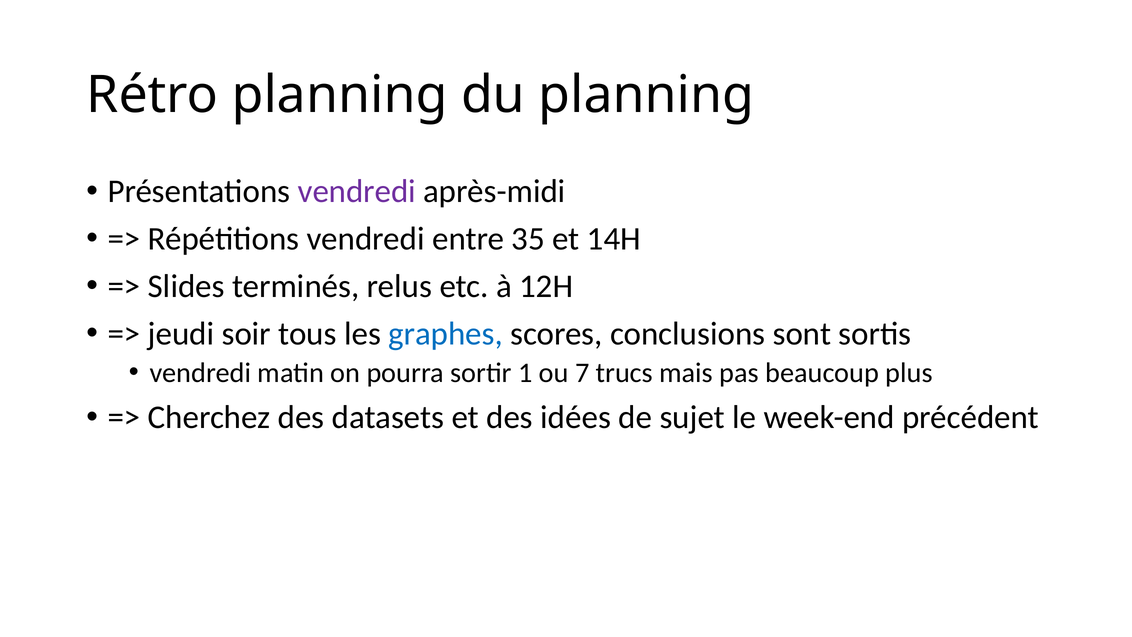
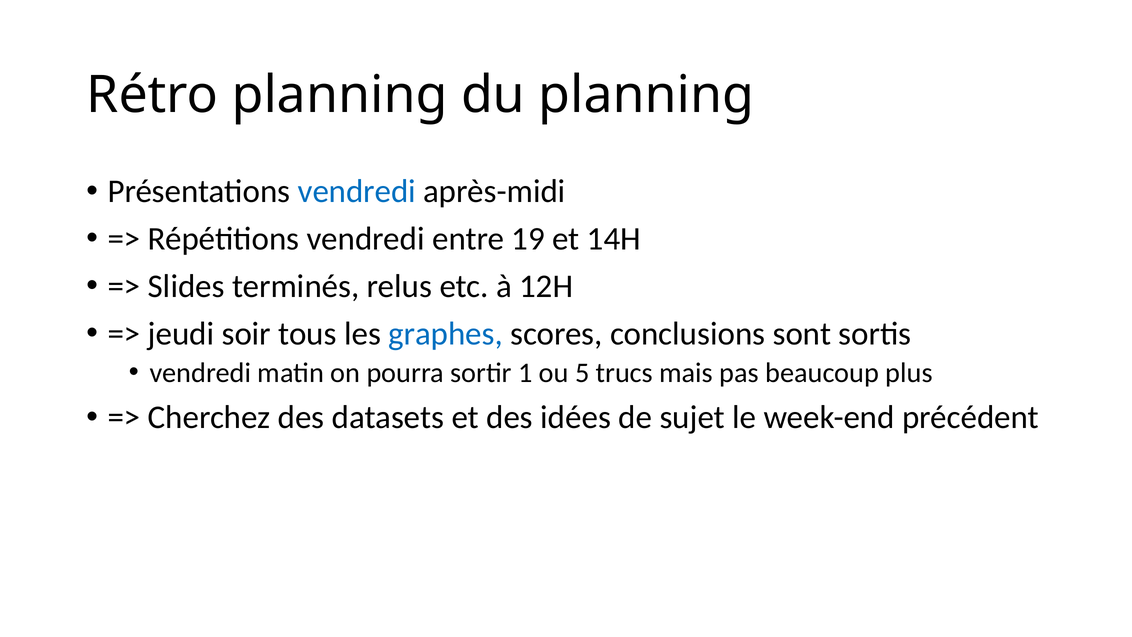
vendredi at (357, 191) colour: purple -> blue
35: 35 -> 19
7: 7 -> 5
